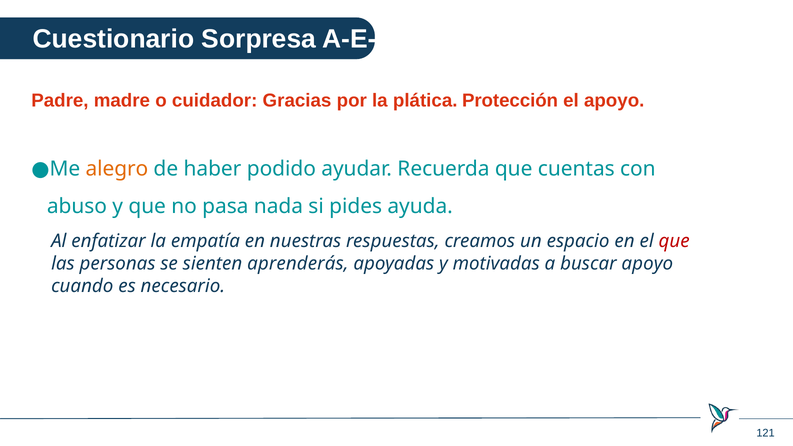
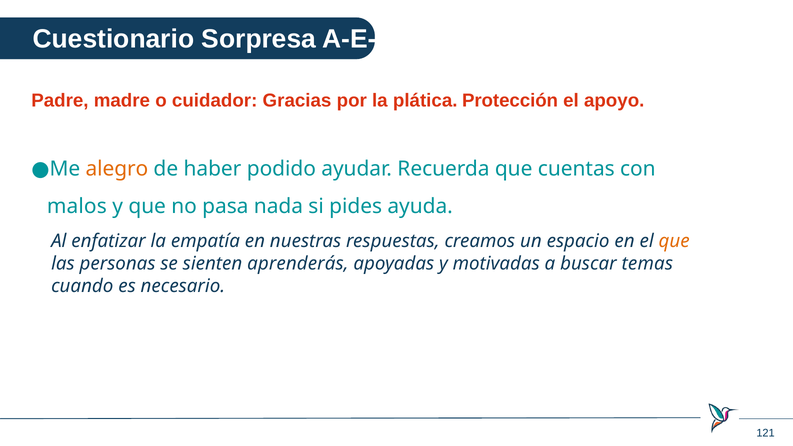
abuso: abuso -> malos
que at (674, 241) colour: red -> orange
buscar apoyo: apoyo -> temas
